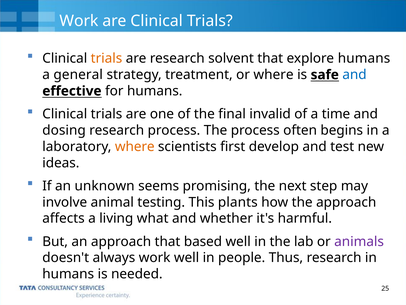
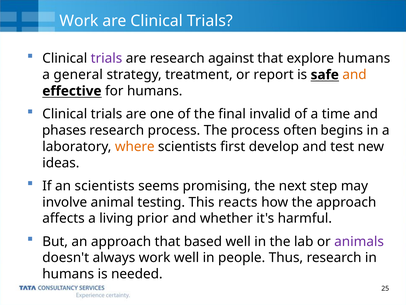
trials at (106, 58) colour: orange -> purple
solvent: solvent -> against
or where: where -> report
and at (355, 75) colour: blue -> orange
dosing: dosing -> phases
an unknown: unknown -> scientists
plants: plants -> reacts
what: what -> prior
